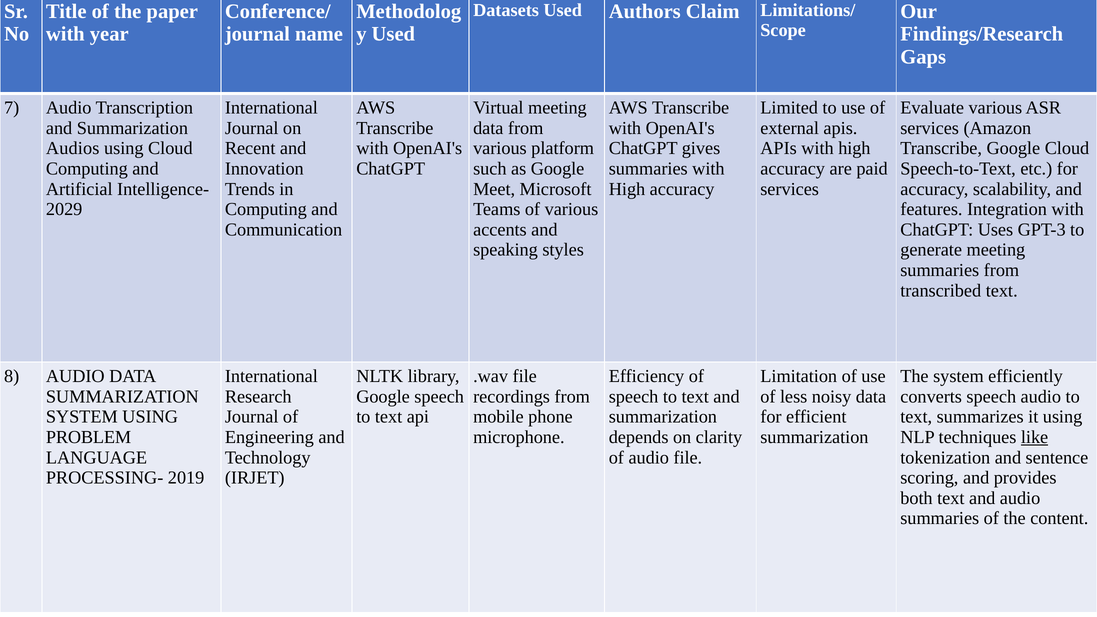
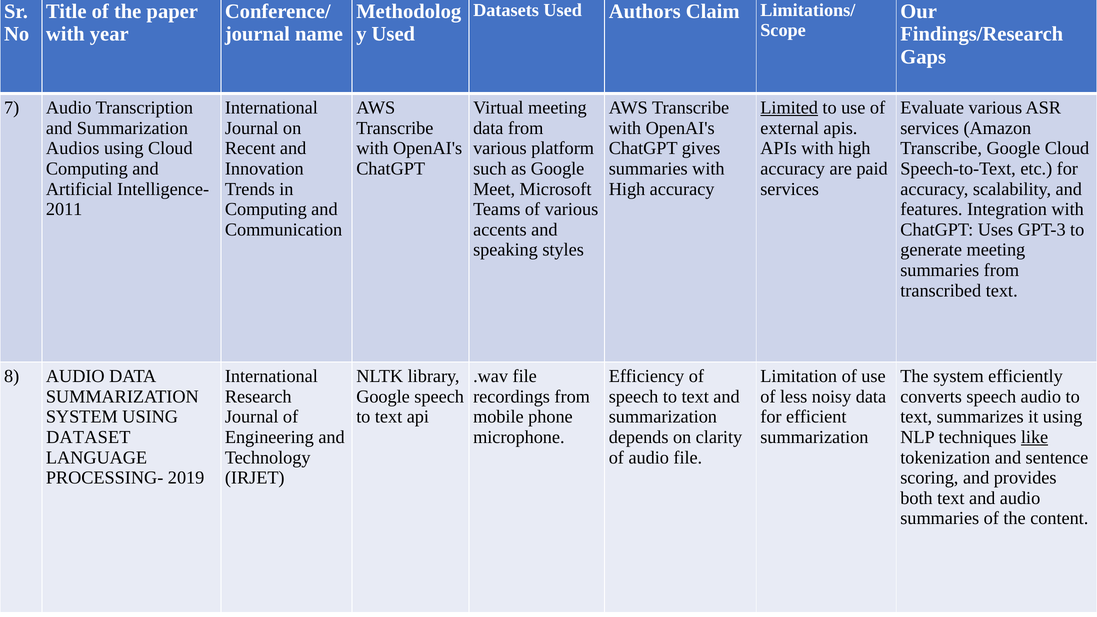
Limited underline: none -> present
2029: 2029 -> 2011
PROBLEM: PROBLEM -> DATASET
